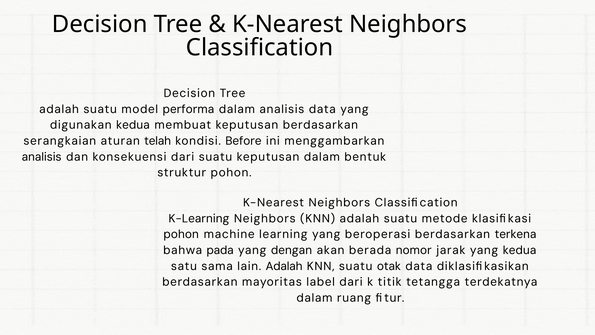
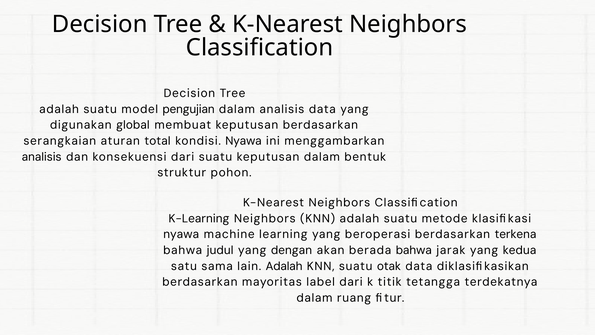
performa: performa -> pengujian
digunakan kedua: kedua -> global
telah: telah -> total
kondisi Before: Before -> Nyawa
pohon at (181, 234): pohon -> nyawa
pada: pada -> judul
berada nomor: nomor -> bahwa
